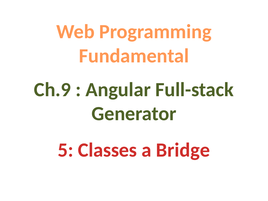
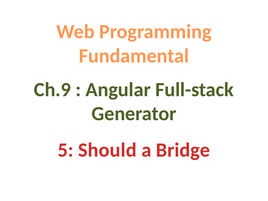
Classes: Classes -> Should
